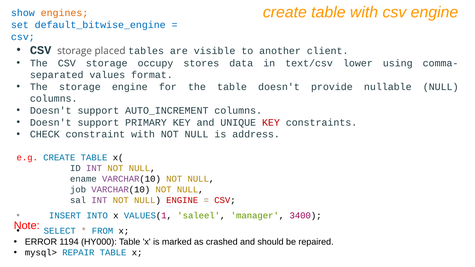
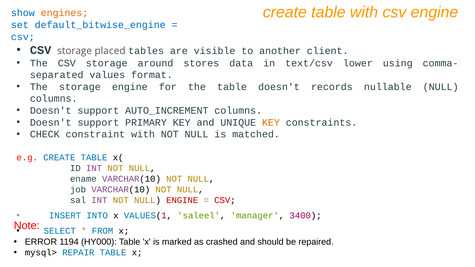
occupy: occupy -> around
provide: provide -> records
KEY at (271, 123) colour: red -> orange
address: address -> matched
